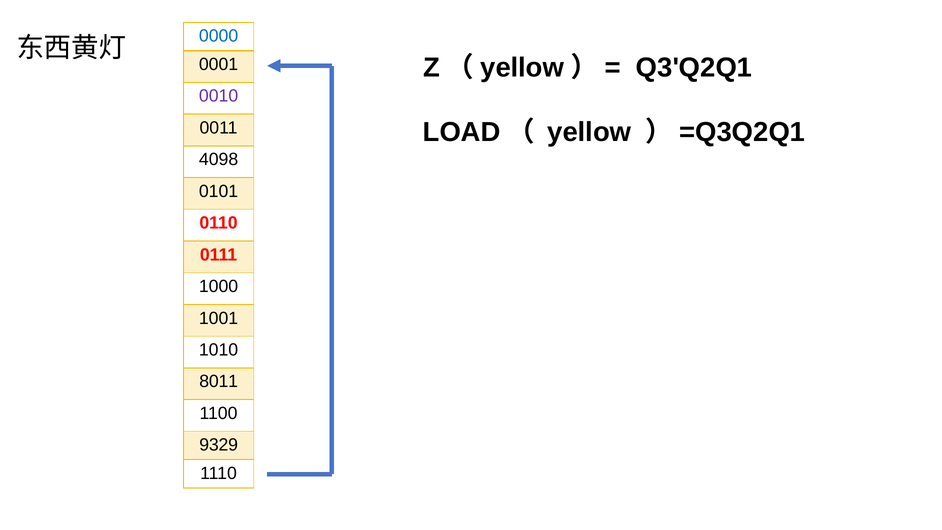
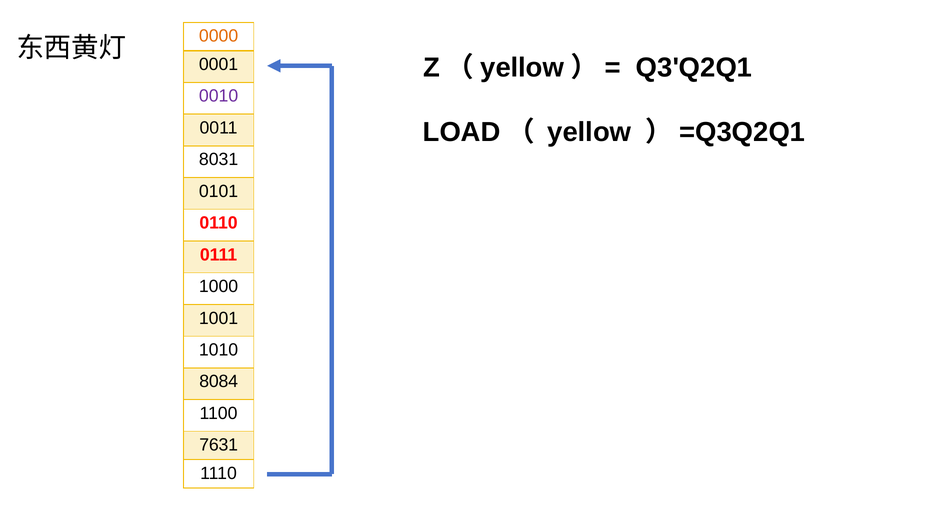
0000 colour: blue -> orange
4098: 4098 -> 8031
8011: 8011 -> 8084
9329: 9329 -> 7631
